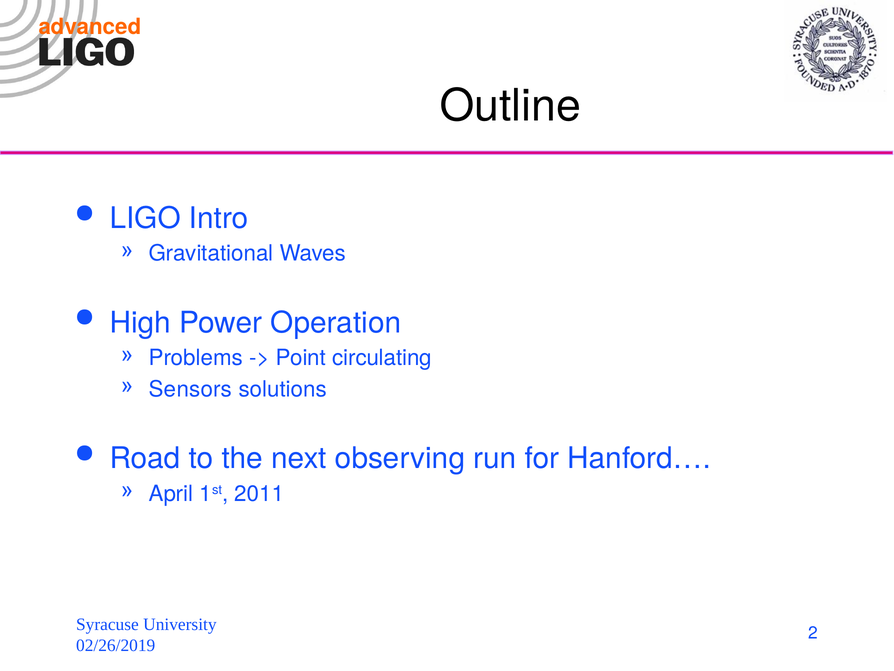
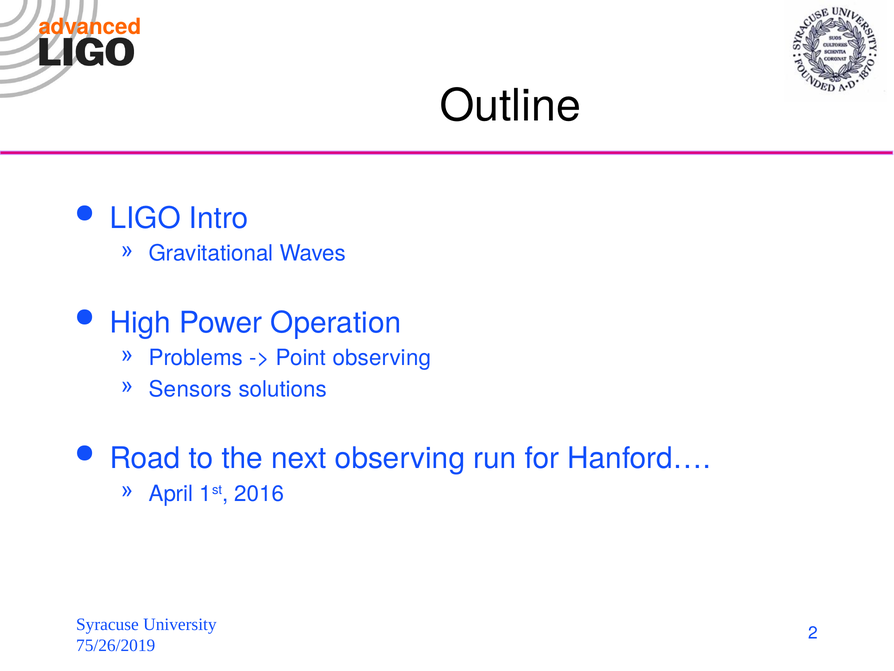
Point circulating: circulating -> observing
2011: 2011 -> 2016
02/26/2019: 02/26/2019 -> 75/26/2019
